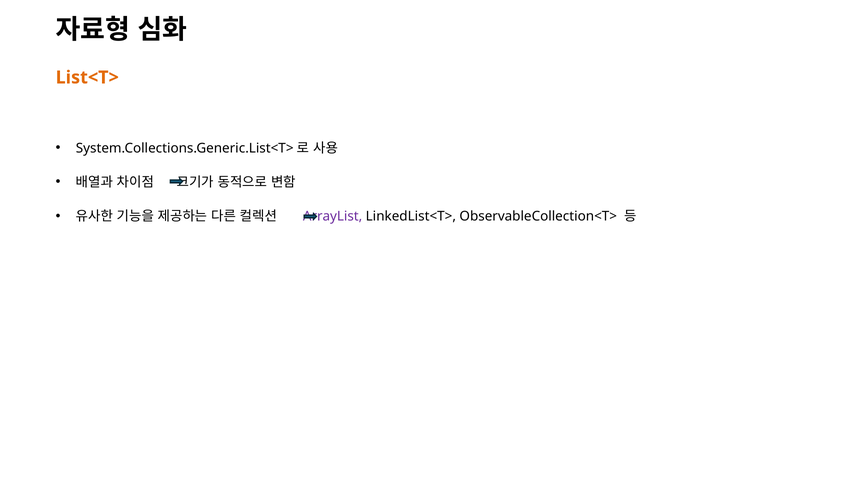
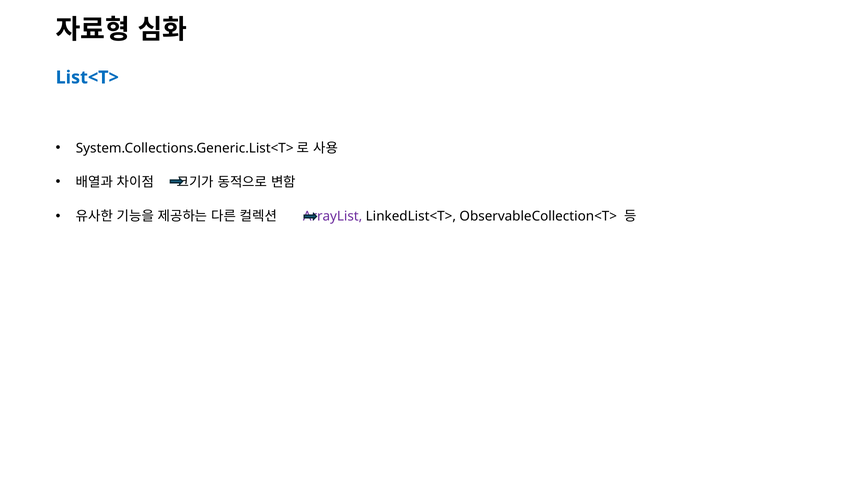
List<T> colour: orange -> blue
